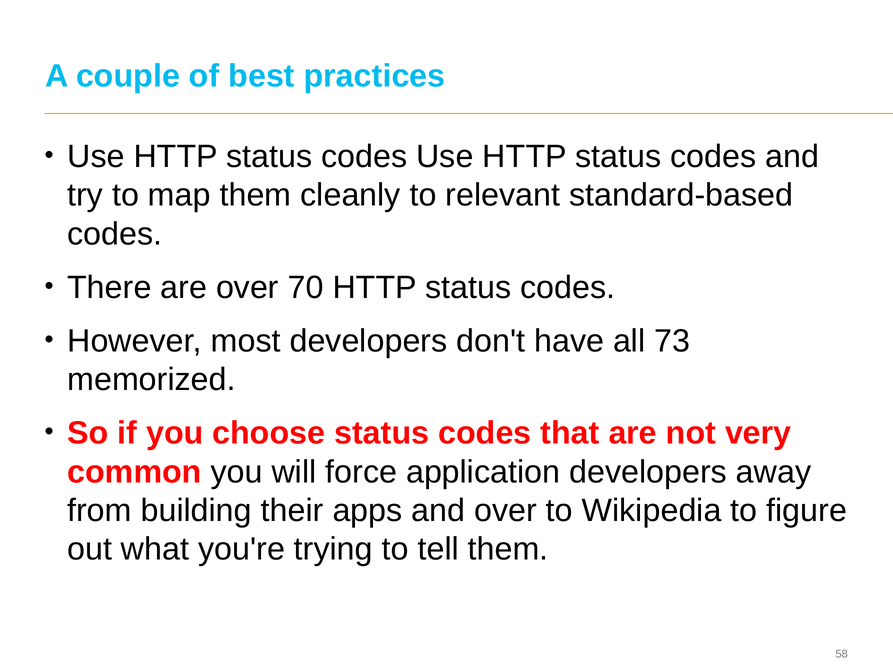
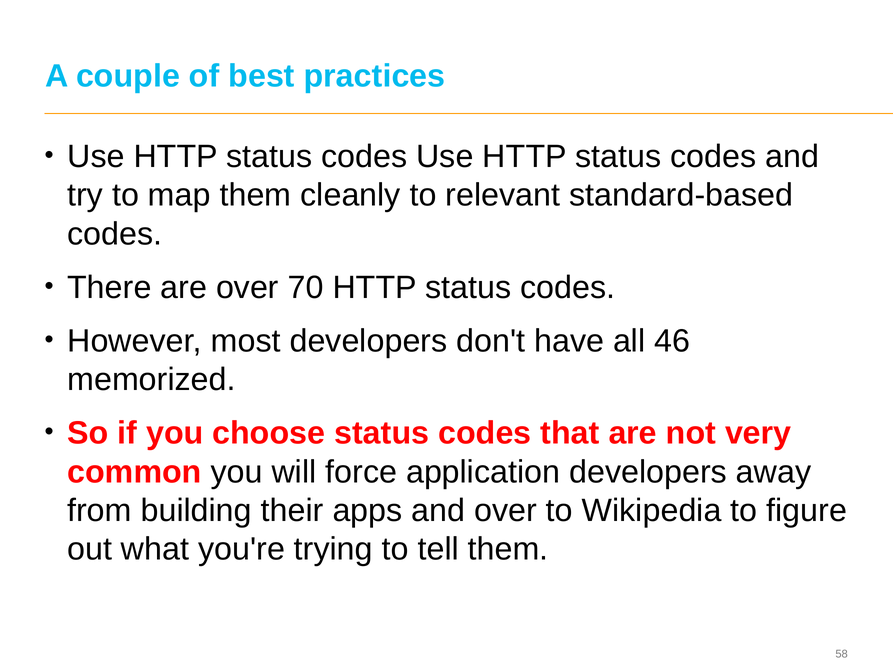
73: 73 -> 46
